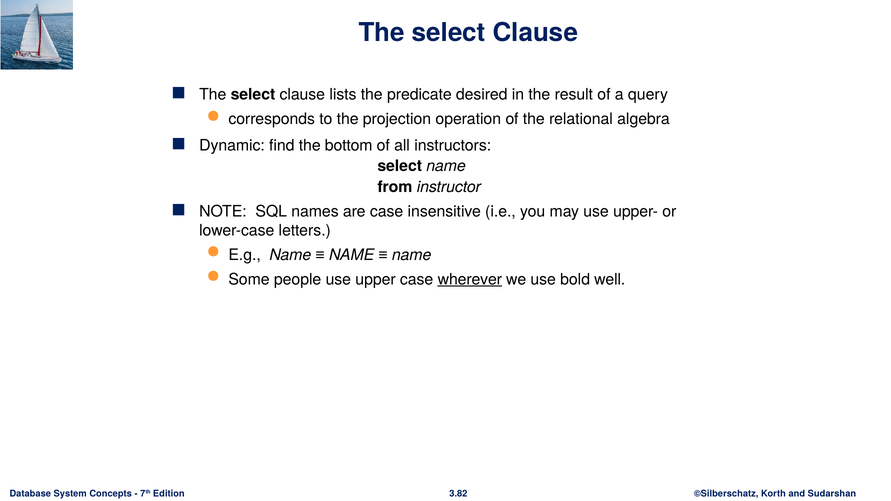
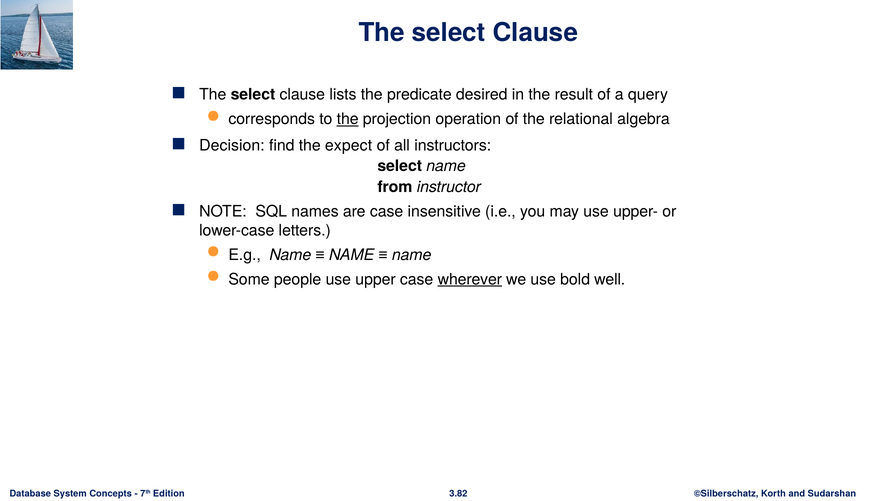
the at (348, 119) underline: none -> present
Dynamic: Dynamic -> Decision
bottom: bottom -> expect
